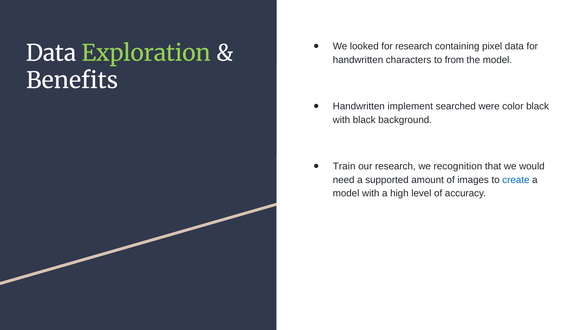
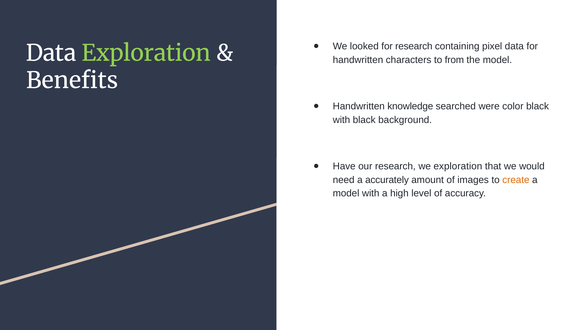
implement: implement -> knowledge
Train: Train -> Have
we recognition: recognition -> exploration
supported: supported -> accurately
create colour: blue -> orange
